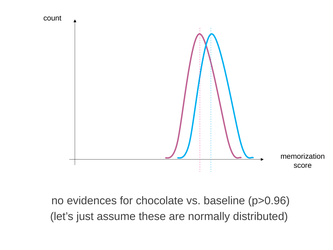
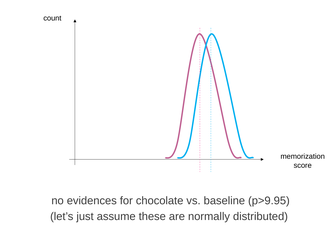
p>0.96: p>0.96 -> p>9.95
